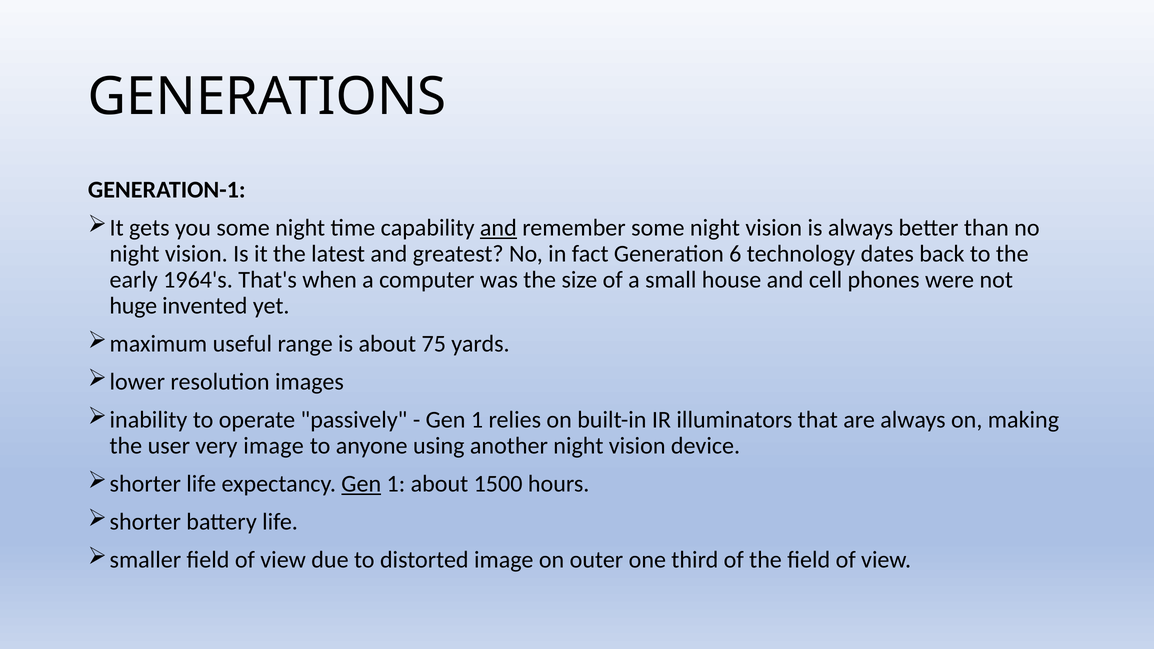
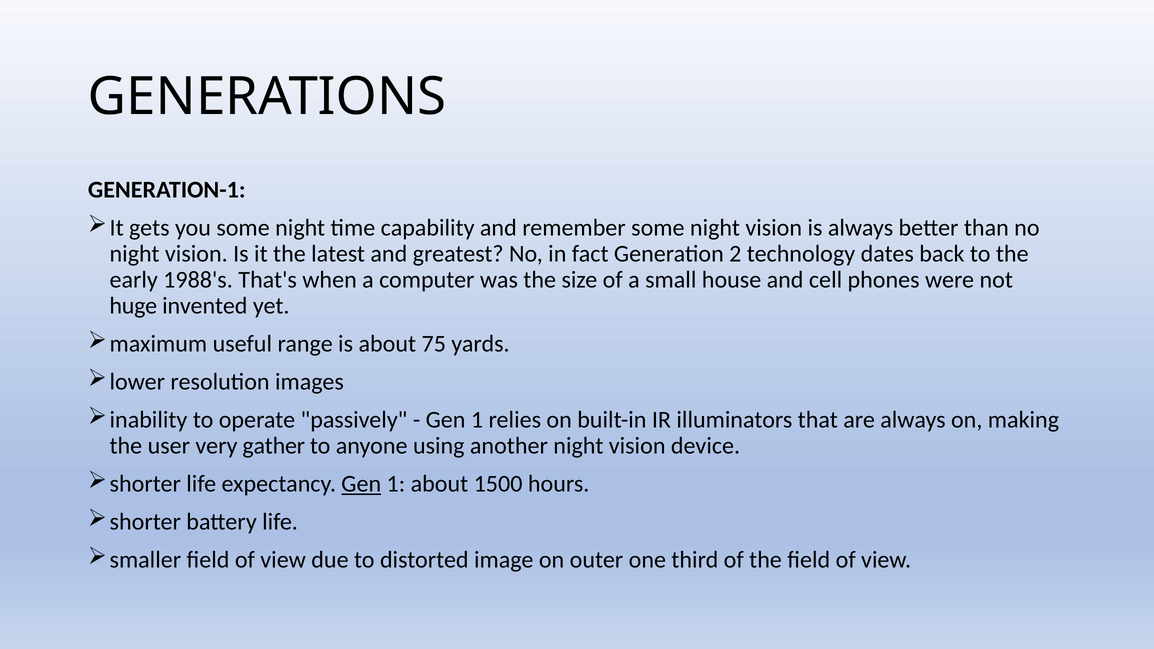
and at (498, 228) underline: present -> none
6: 6 -> 2
1964's: 1964's -> 1988's
very image: image -> gather
